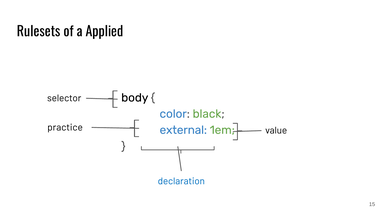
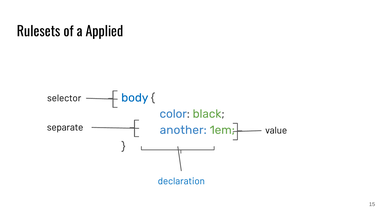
body colour: black -> blue
practice: practice -> separate
external: external -> another
